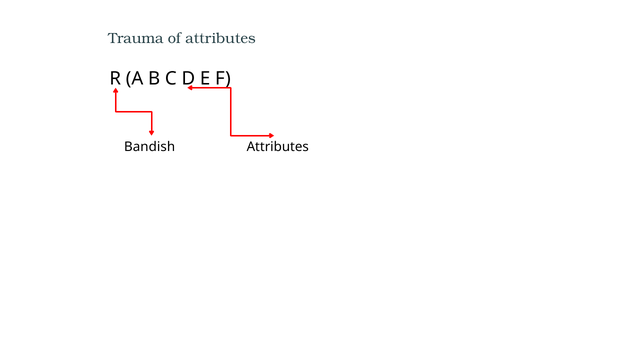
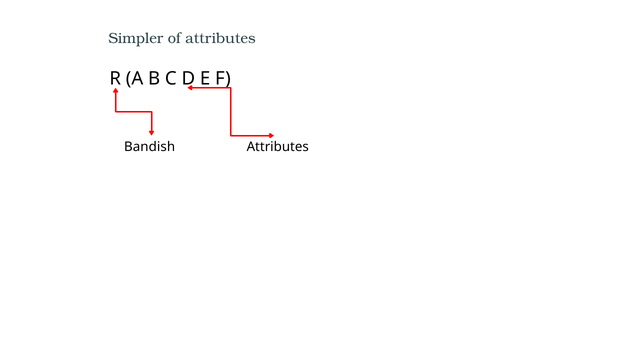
Trauma: Trauma -> Simpler
